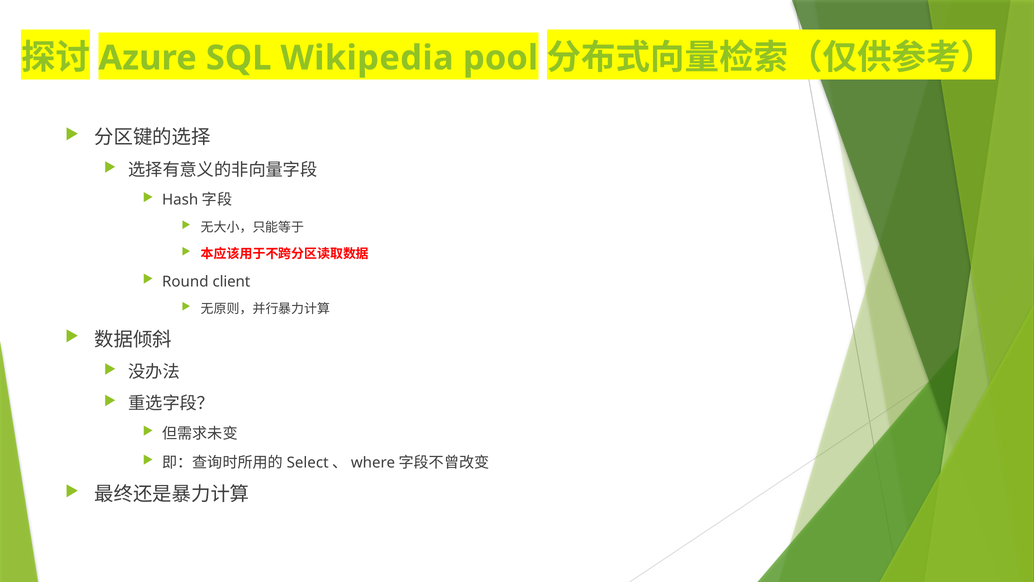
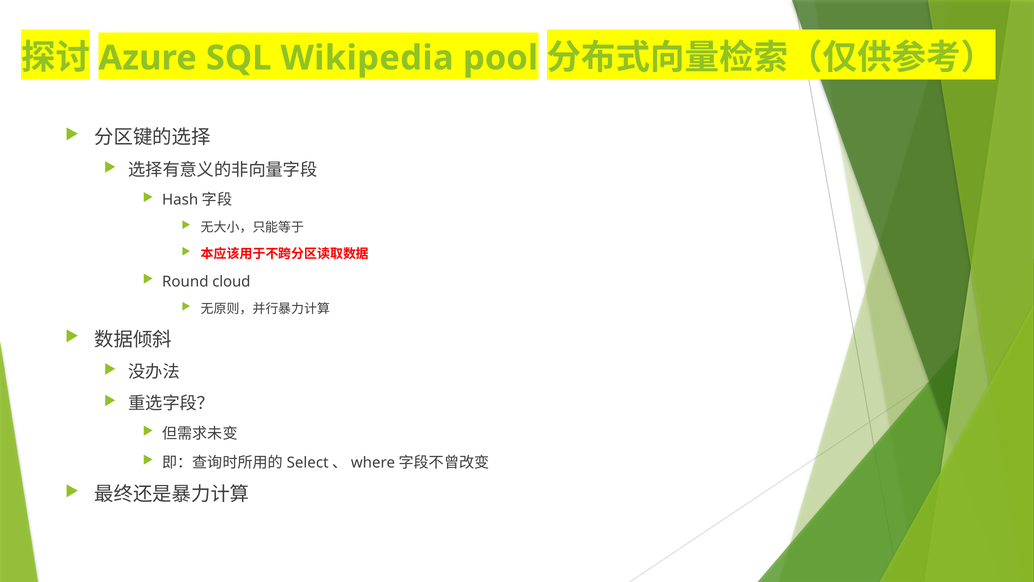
client: client -> cloud
